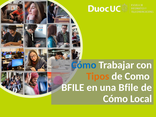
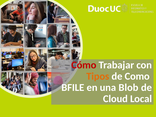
Cómo at (84, 65) colour: blue -> red
una Bfile: Bfile -> Blob
Cómo at (115, 99): Cómo -> Cloud
